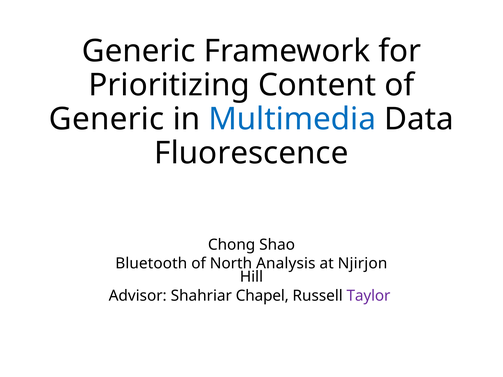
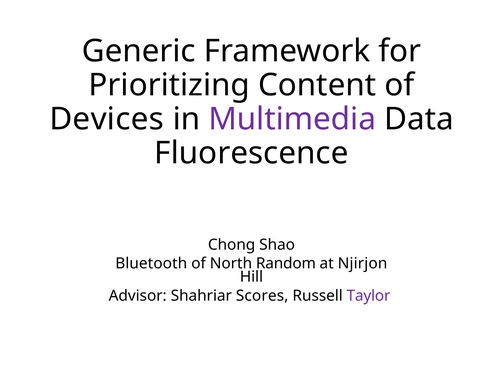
Generic at (107, 119): Generic -> Devices
Multimedia colour: blue -> purple
Analysis: Analysis -> Random
Chapel: Chapel -> Scores
